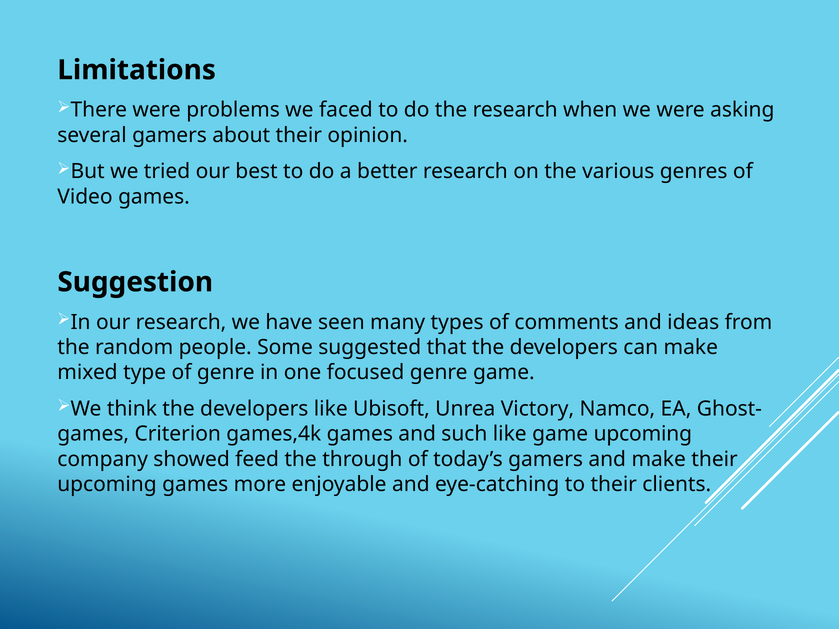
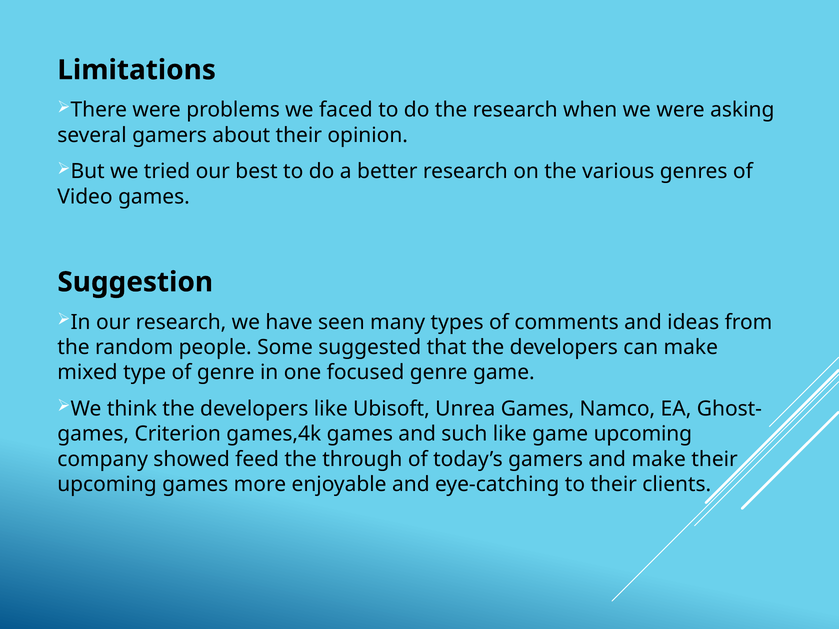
Unrea Victory: Victory -> Games
